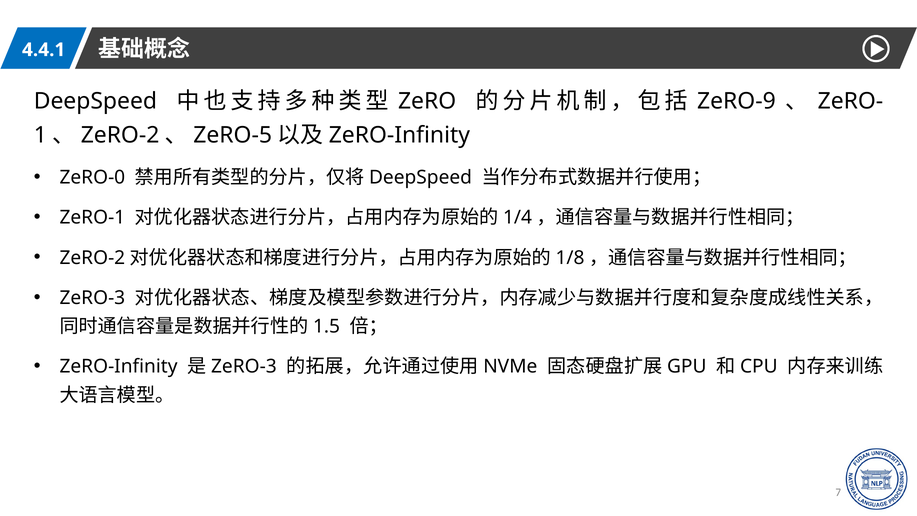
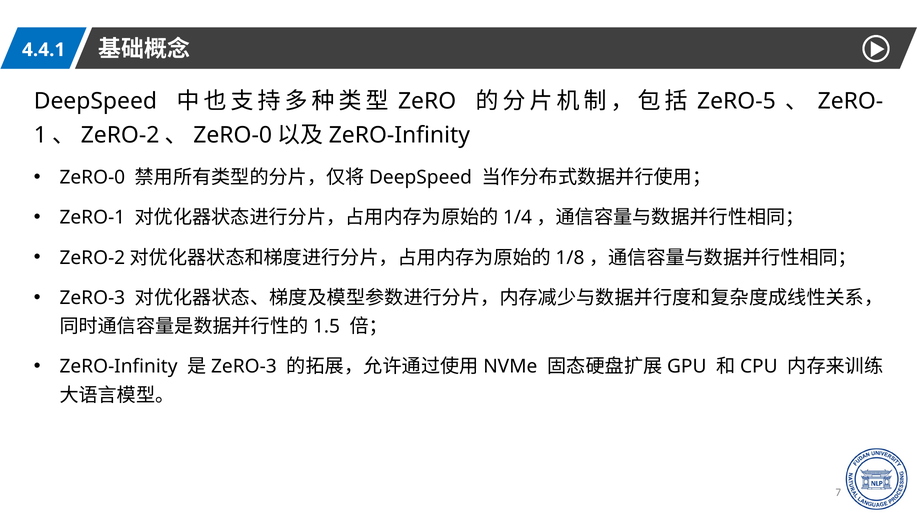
ZeRO-9: ZeRO-9 -> ZeRO-5
ZeRO-5 at (233, 135): ZeRO-5 -> ZeRO-0
